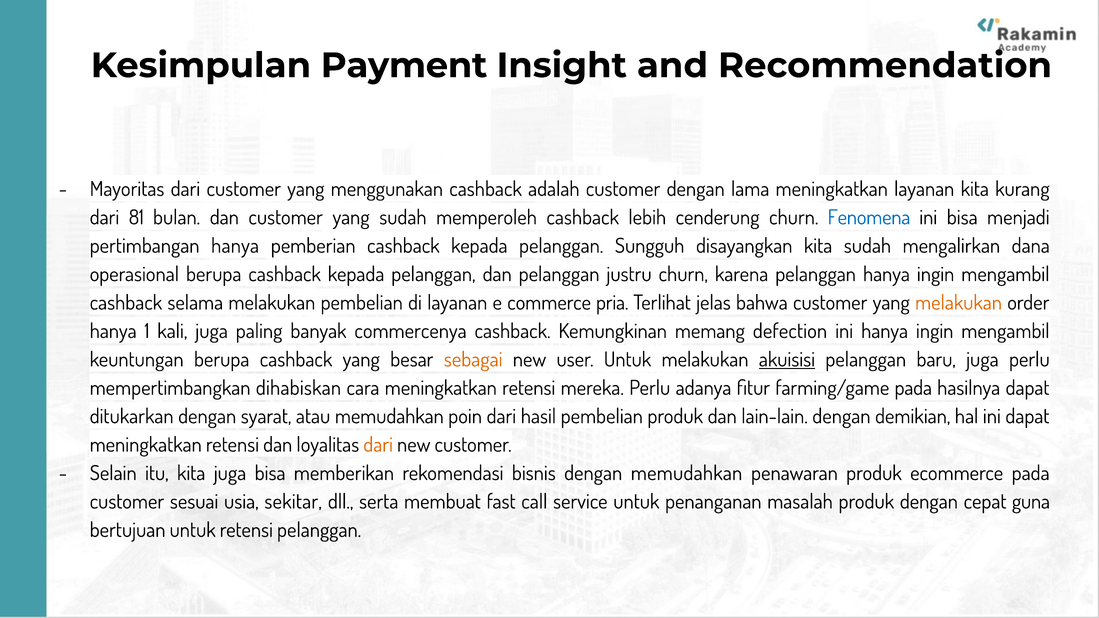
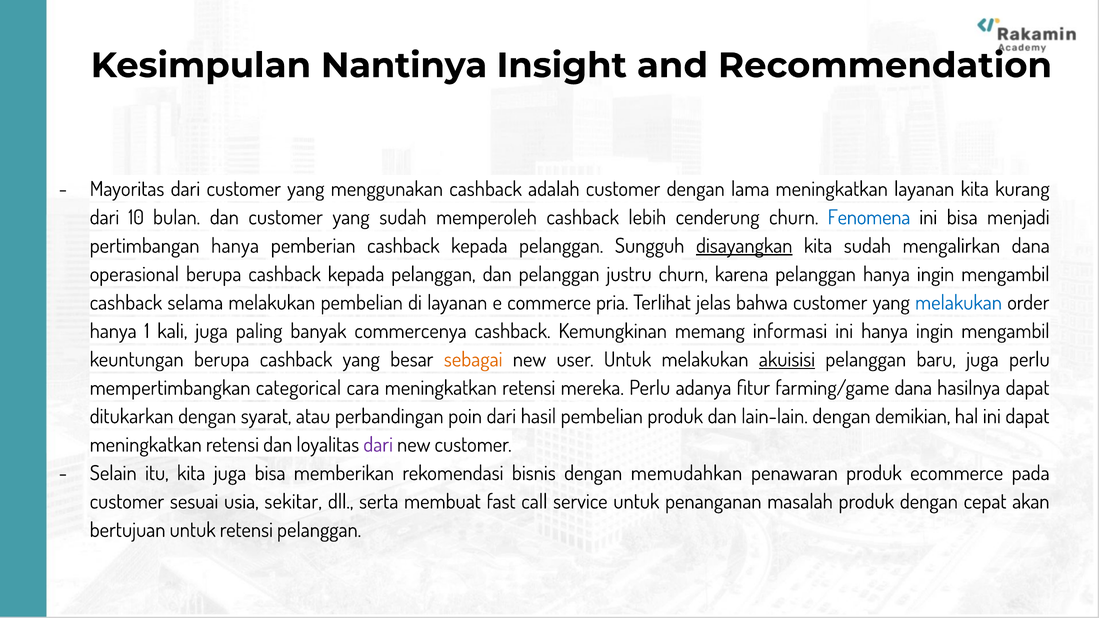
Payment: Payment -> Nantinya
81: 81 -> 10
disayangkan underline: none -> present
melakukan at (959, 303) colour: orange -> blue
defection: defection -> informasi
dihabiskan: dihabiskan -> categorical
farming/game pada: pada -> dana
atau memudahkan: memudahkan -> perbandingan
dari at (378, 445) colour: orange -> purple
guna: guna -> akan
